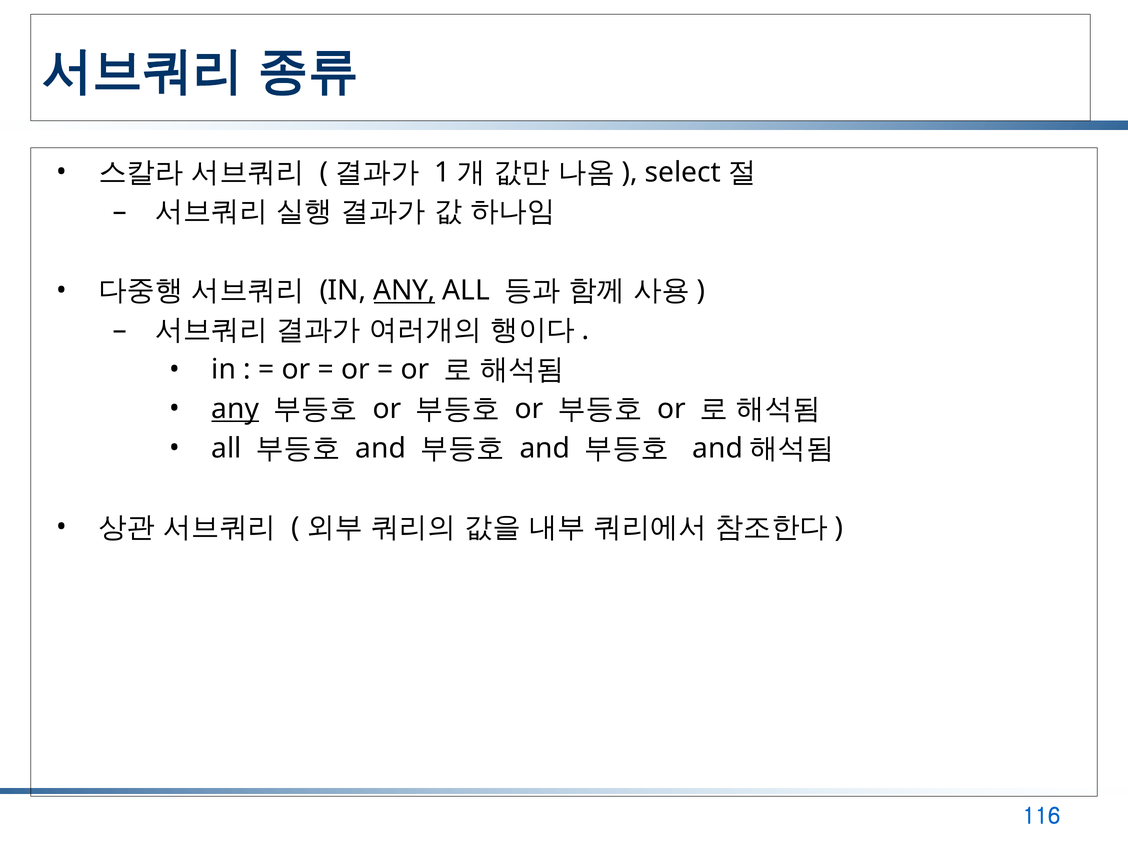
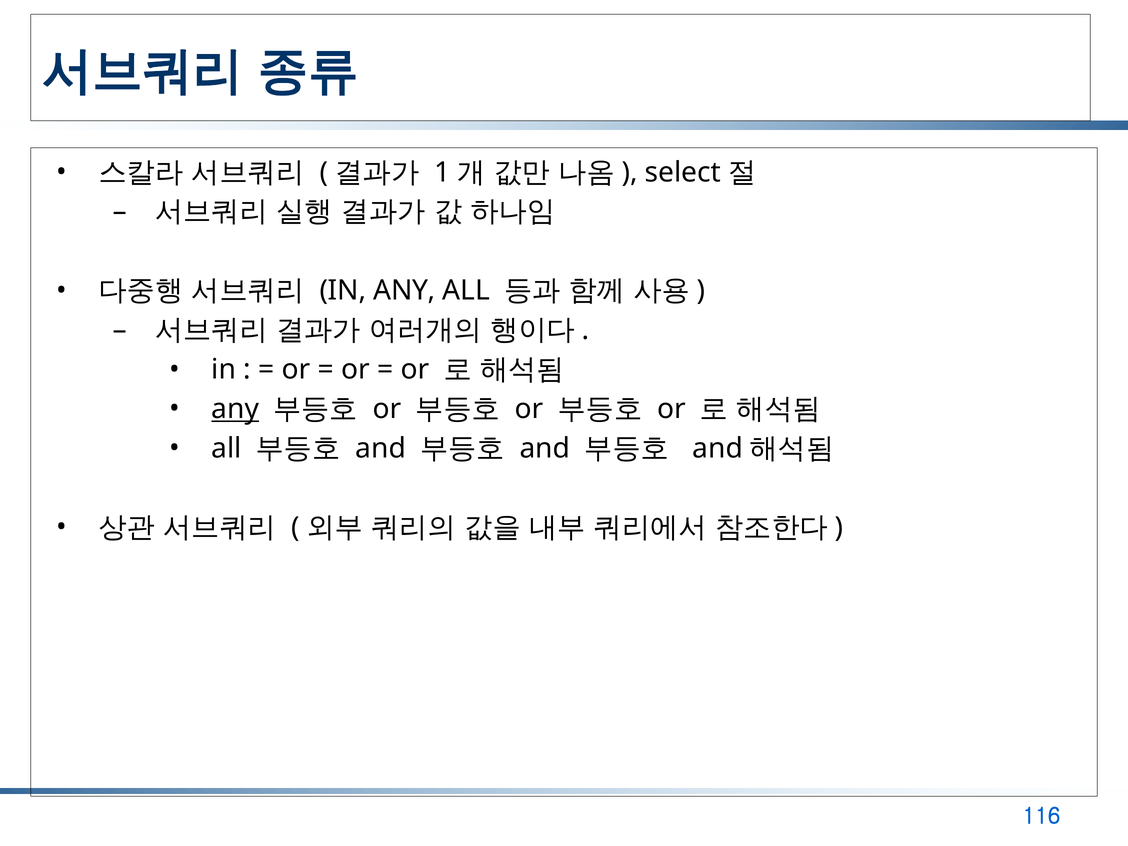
ANY at (404, 291) underline: present -> none
